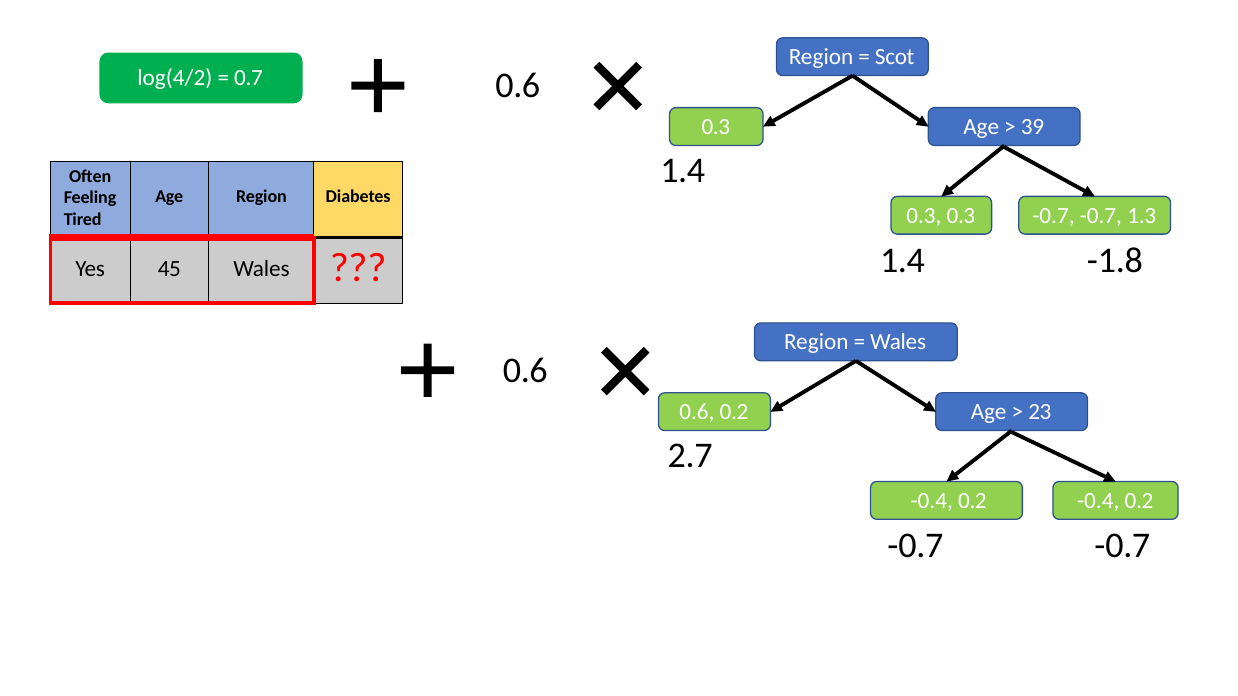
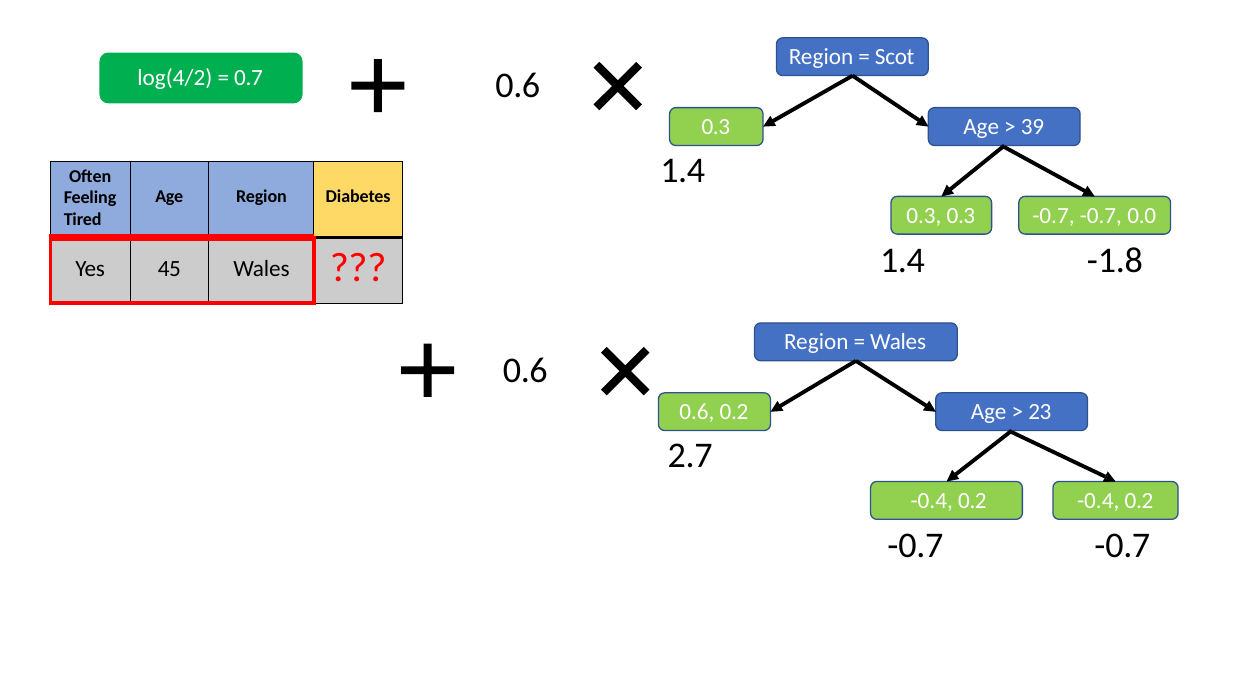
1.3: 1.3 -> 0.0
